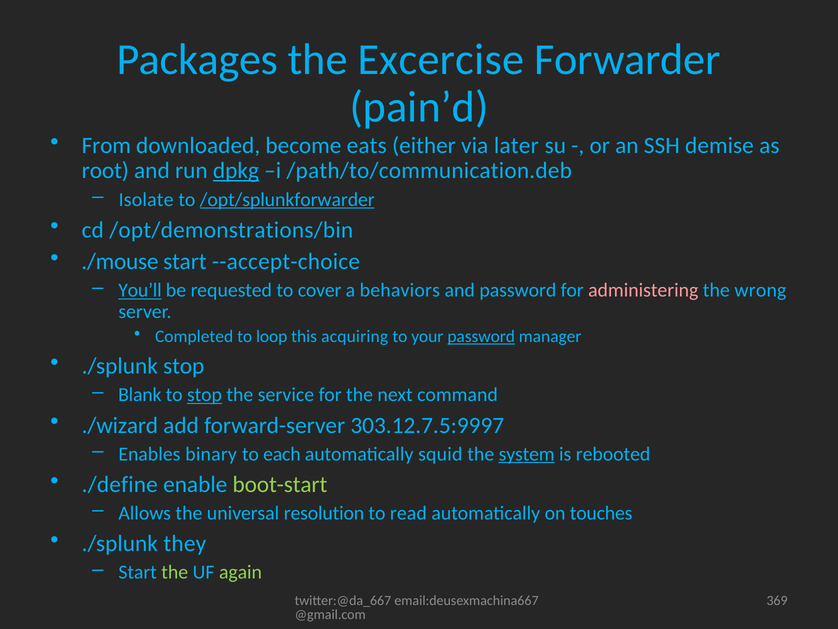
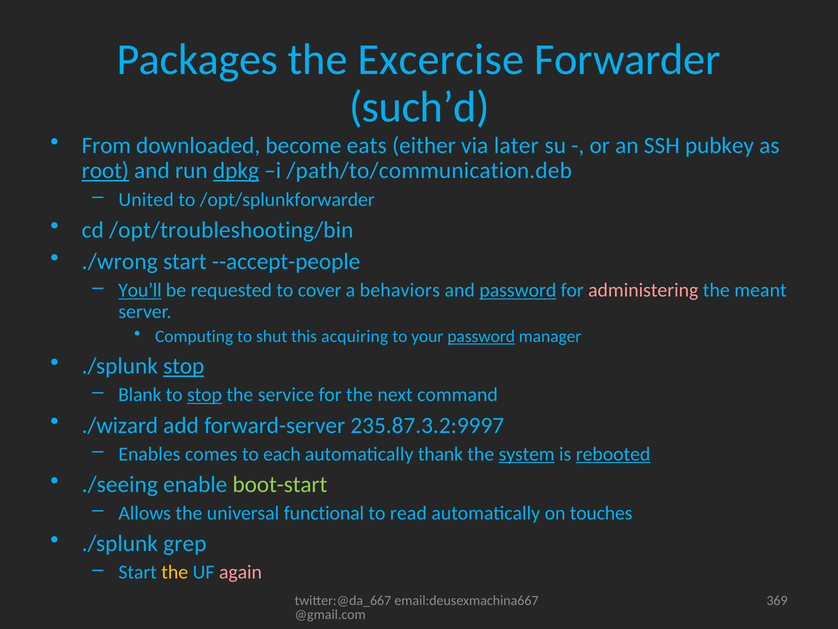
pain’d: pain’d -> such’d
demise: demise -> pubkey
root underline: none -> present
Isolate: Isolate -> United
/opt/splunkforwarder underline: present -> none
/opt/demonstrations/bin: /opt/demonstrations/bin -> /opt/troubleshooting/bin
./mouse: ./mouse -> ./wrong
--accept-choice: --accept-choice -> --accept-people
password at (518, 290) underline: none -> present
wrong: wrong -> meant
Completed: Completed -> Computing
loop: loop -> shut
stop at (184, 366) underline: none -> present
303.12.7.5:9997: 303.12.7.5:9997 -> 235.87.3.2:9997
binary: binary -> comes
squid: squid -> thank
rebooted underline: none -> present
./define: ./define -> ./seeing
resolution: resolution -> functional
they: they -> grep
the at (175, 572) colour: light green -> yellow
again colour: light green -> pink
